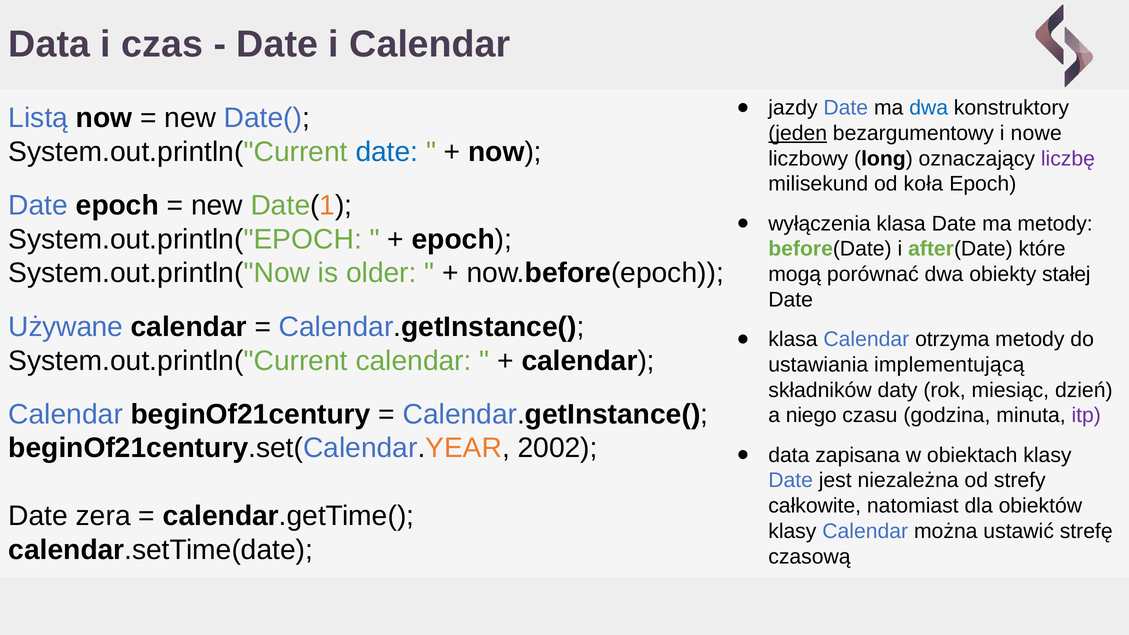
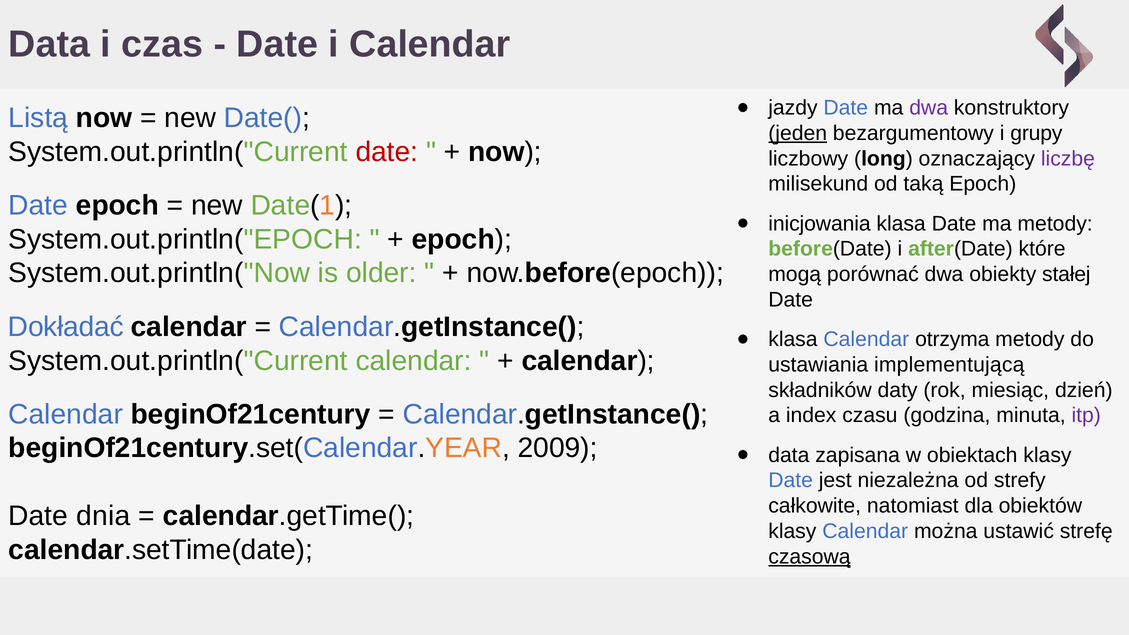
dwa at (929, 108) colour: blue -> purple
nowe: nowe -> grupy
date at (387, 152) colour: blue -> red
koła: koła -> taką
wyłączenia: wyłączenia -> inicjowania
Używane: Używane -> Dokładać
niego: niego -> index
2002: 2002 -> 2009
zera: zera -> dnia
czasową underline: none -> present
